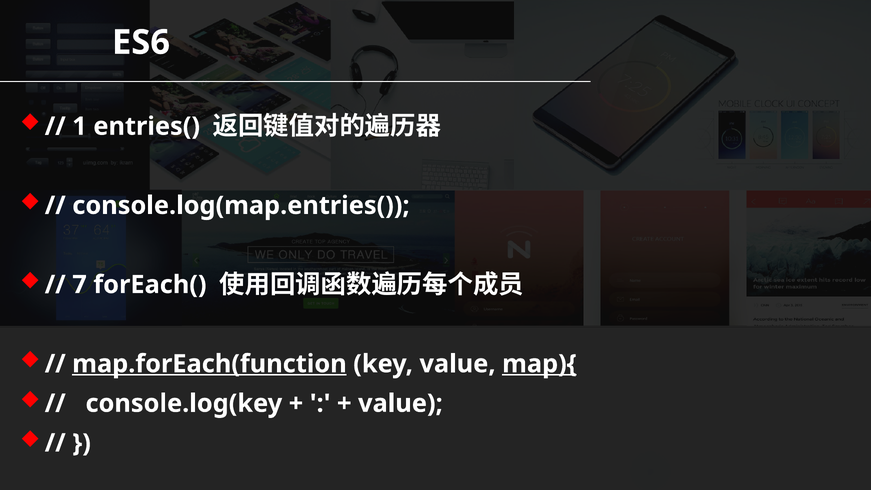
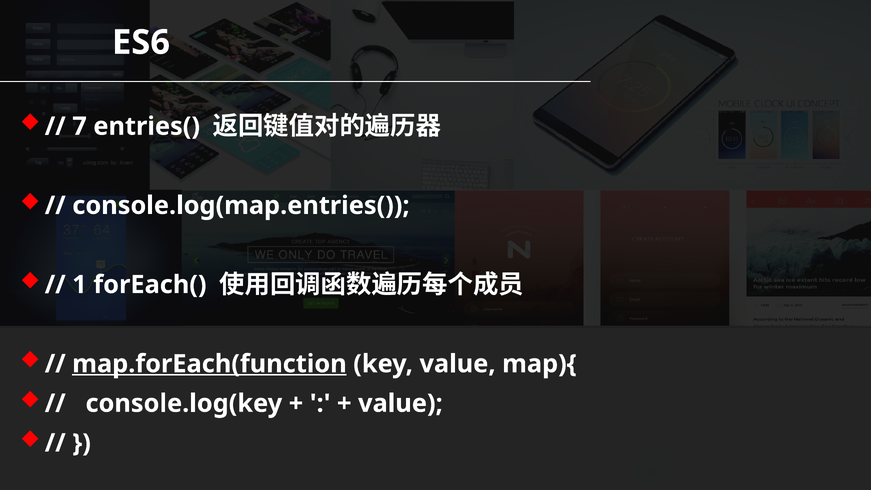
1: 1 -> 7
7: 7 -> 1
map){ underline: present -> none
